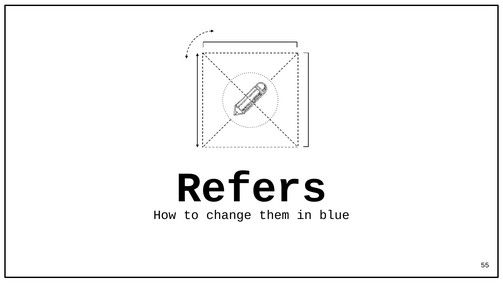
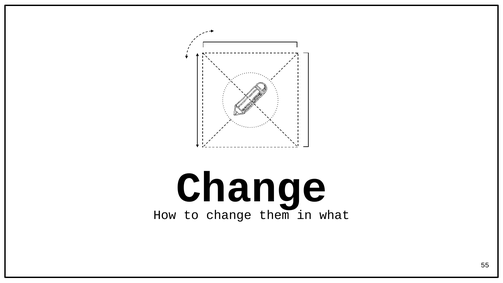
Refers at (252, 188): Refers -> Change
blue: blue -> what
